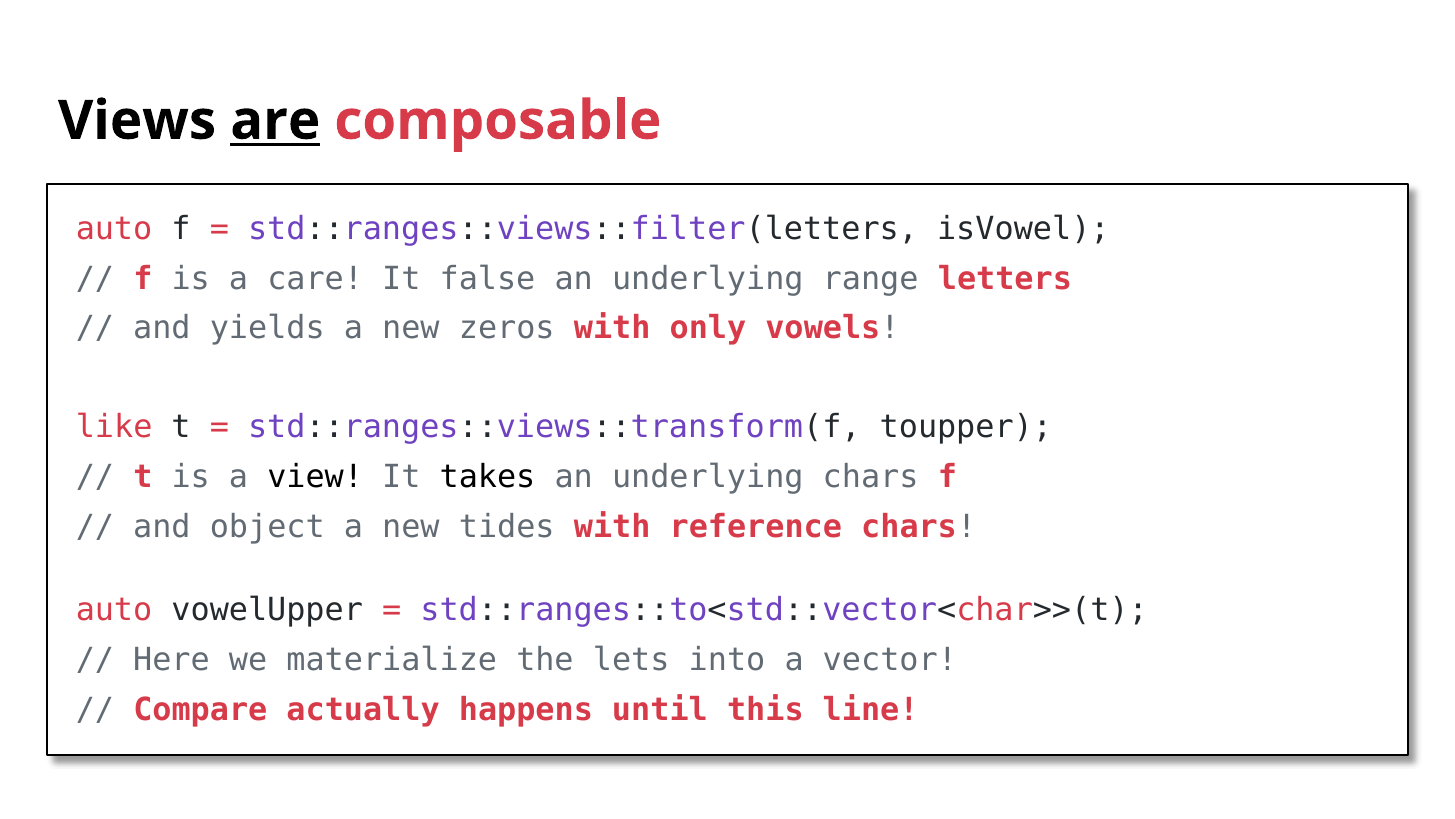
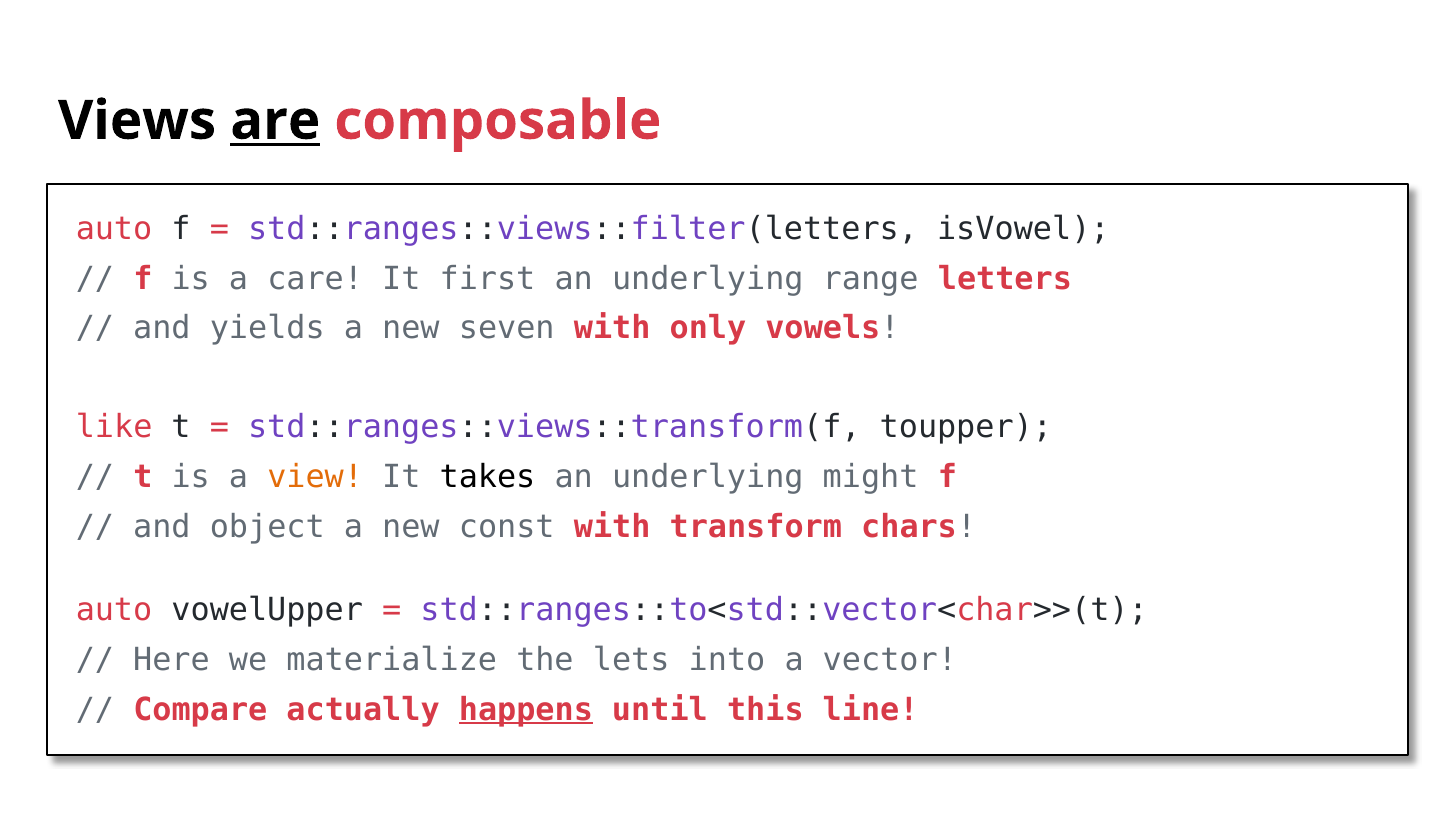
false: false -> first
zeros: zeros -> seven
view colour: black -> orange
underlying chars: chars -> might
tides: tides -> const
reference: reference -> transform
happens underline: none -> present
